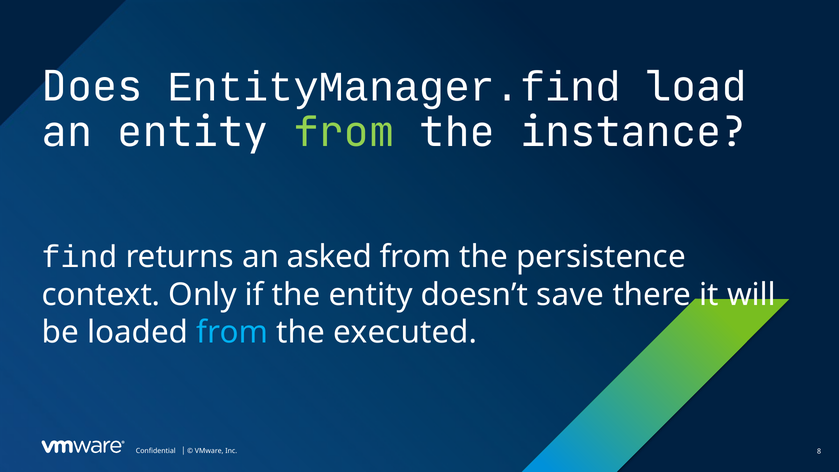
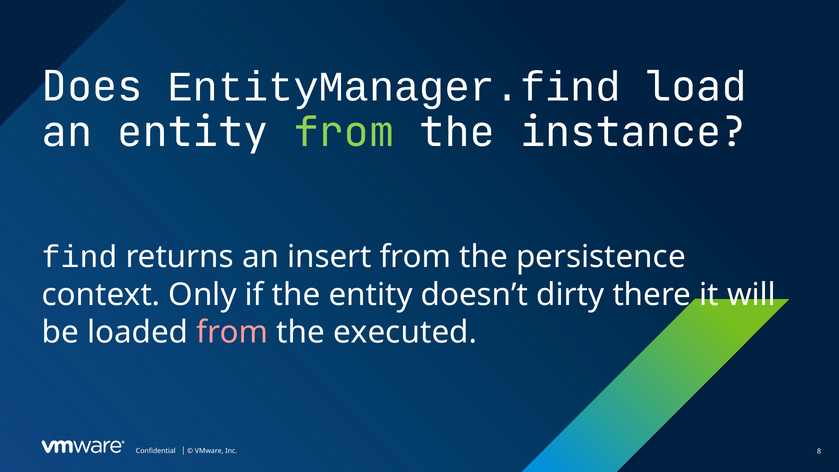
asked: asked -> insert
save: save -> dirty
from at (232, 333) colour: light blue -> pink
